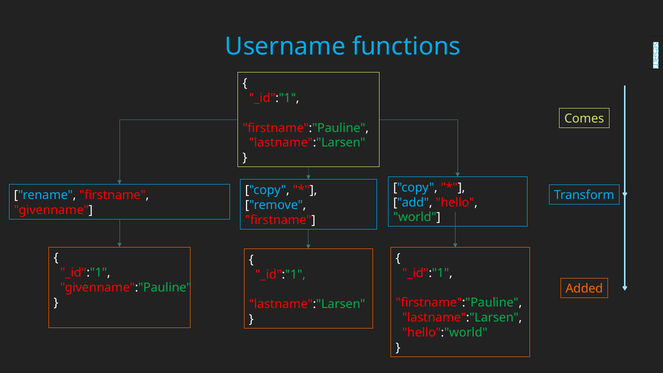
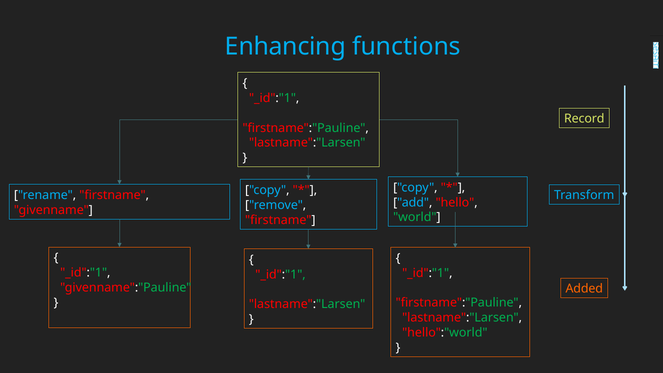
Username: Username -> Enhancing
Comes: Comes -> Record
